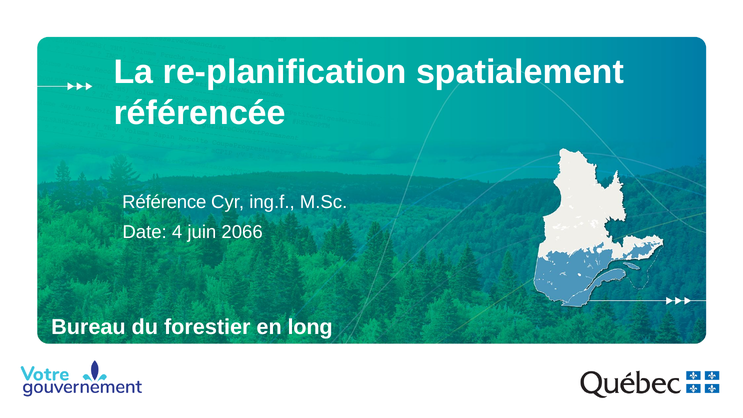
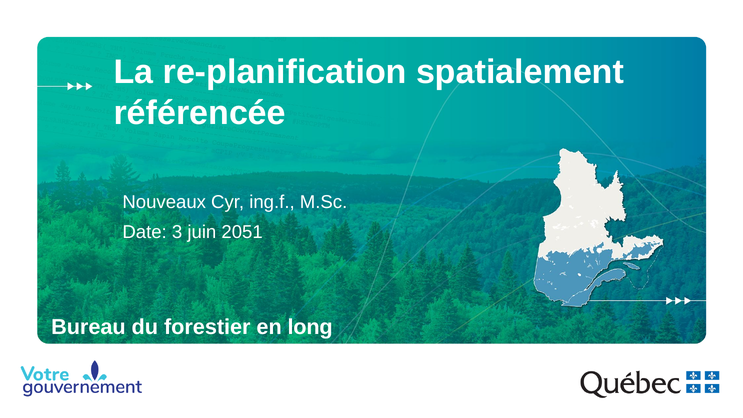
Référence: Référence -> Nouveaux
4: 4 -> 3
2066: 2066 -> 2051
